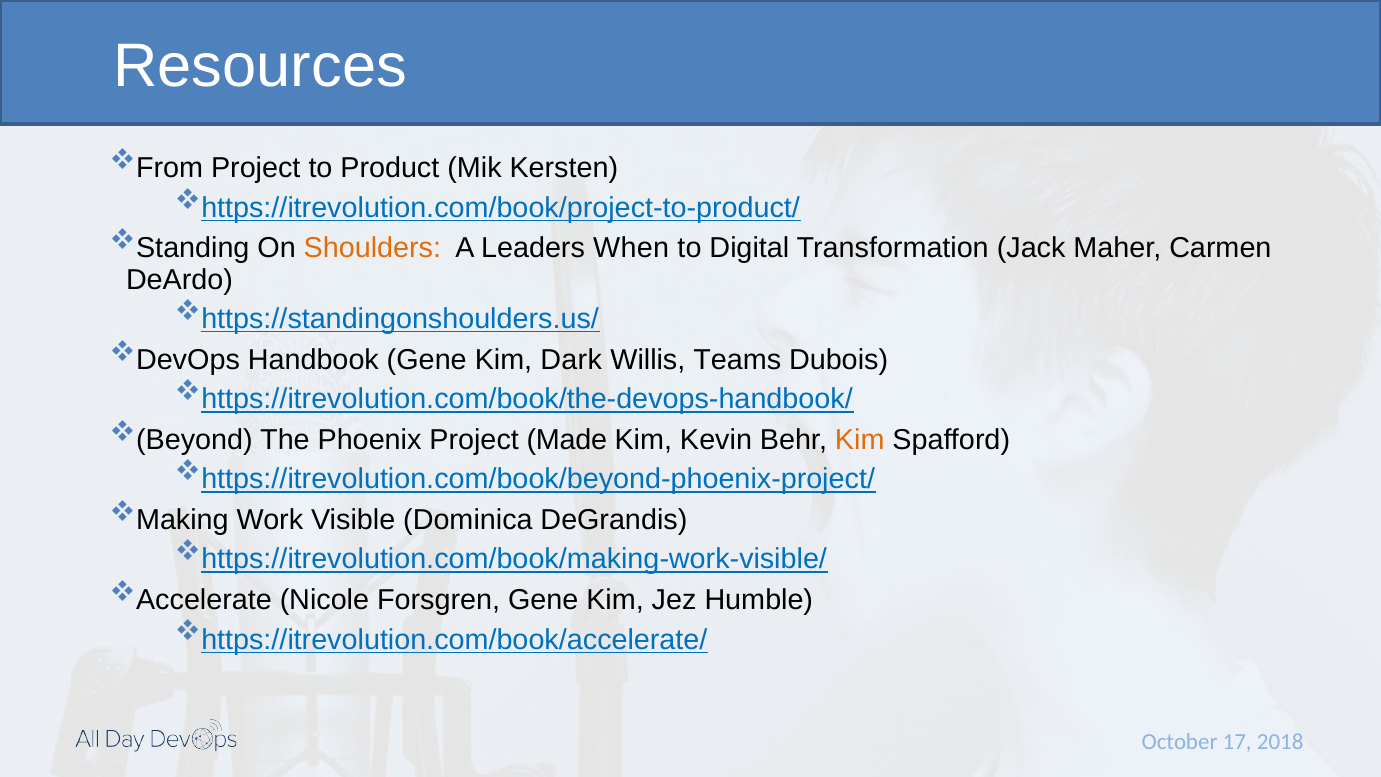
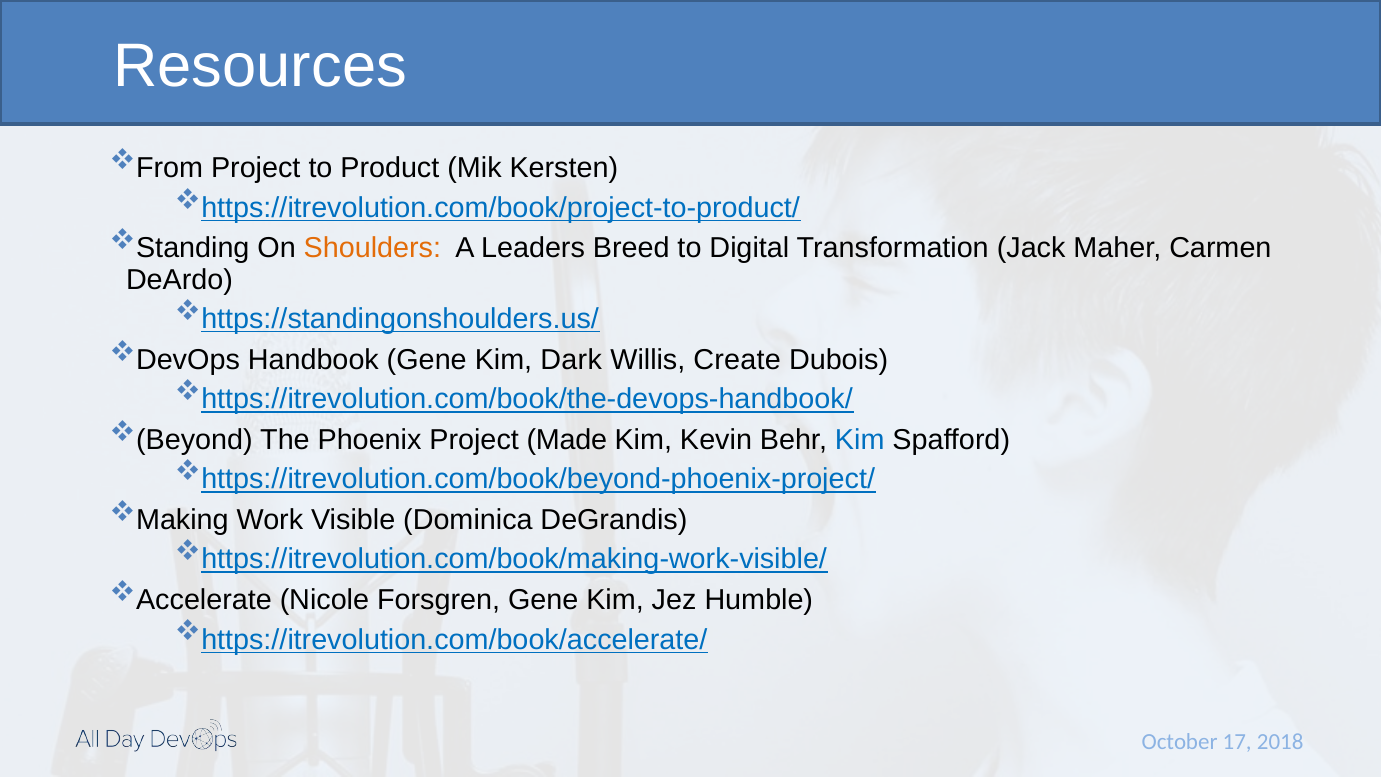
When: When -> Breed
Teams: Teams -> Create
Kim at (860, 440) colour: orange -> blue
